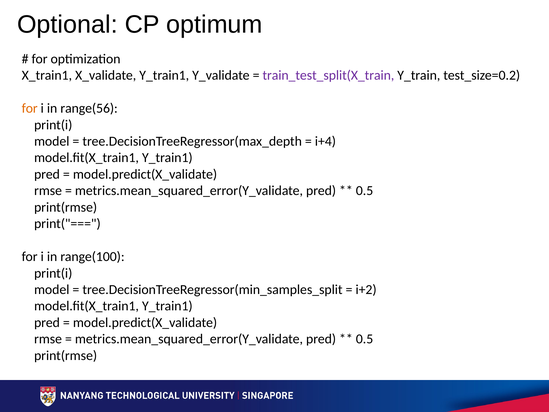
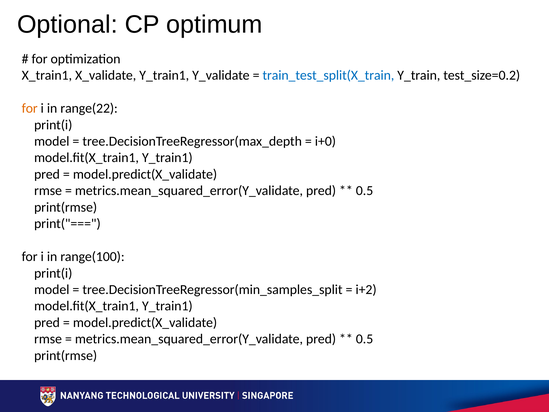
train_test_split(X_train colour: purple -> blue
range(56: range(56 -> range(22
i+4: i+4 -> i+0
